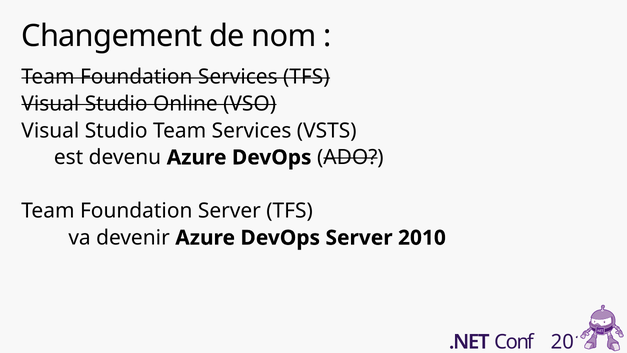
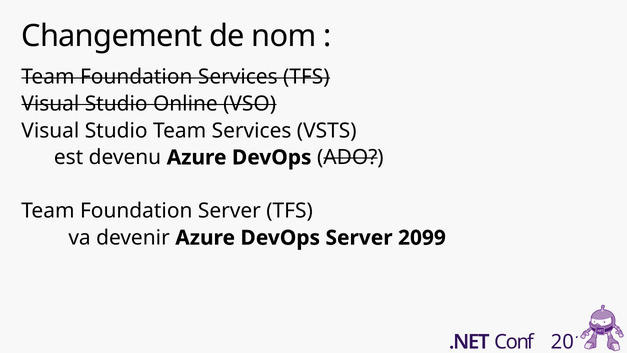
2010: 2010 -> 2099
